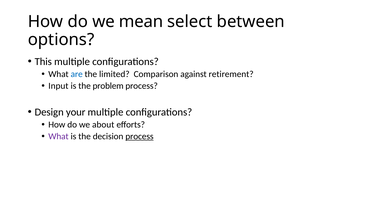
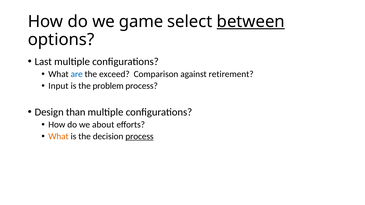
mean: mean -> game
between underline: none -> present
This: This -> Last
limited: limited -> exceed
your: your -> than
What at (58, 137) colour: purple -> orange
